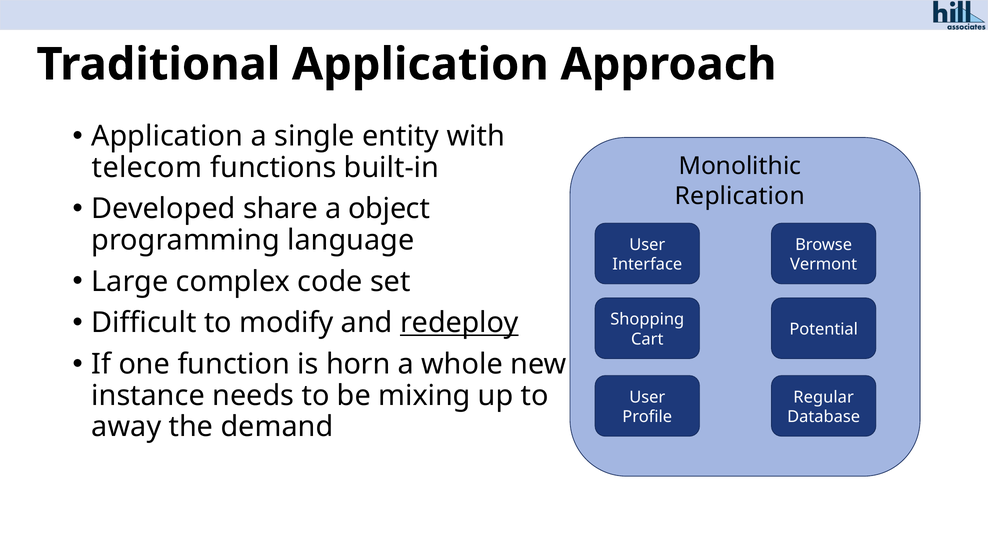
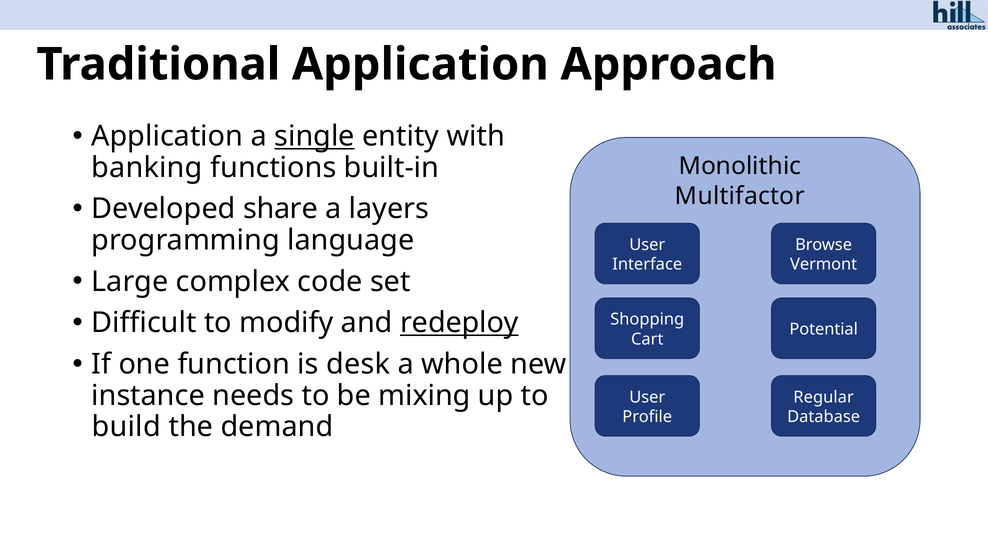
single underline: none -> present
telecom: telecom -> banking
Replication: Replication -> Multifactor
object: object -> layers
horn: horn -> desk
away: away -> build
